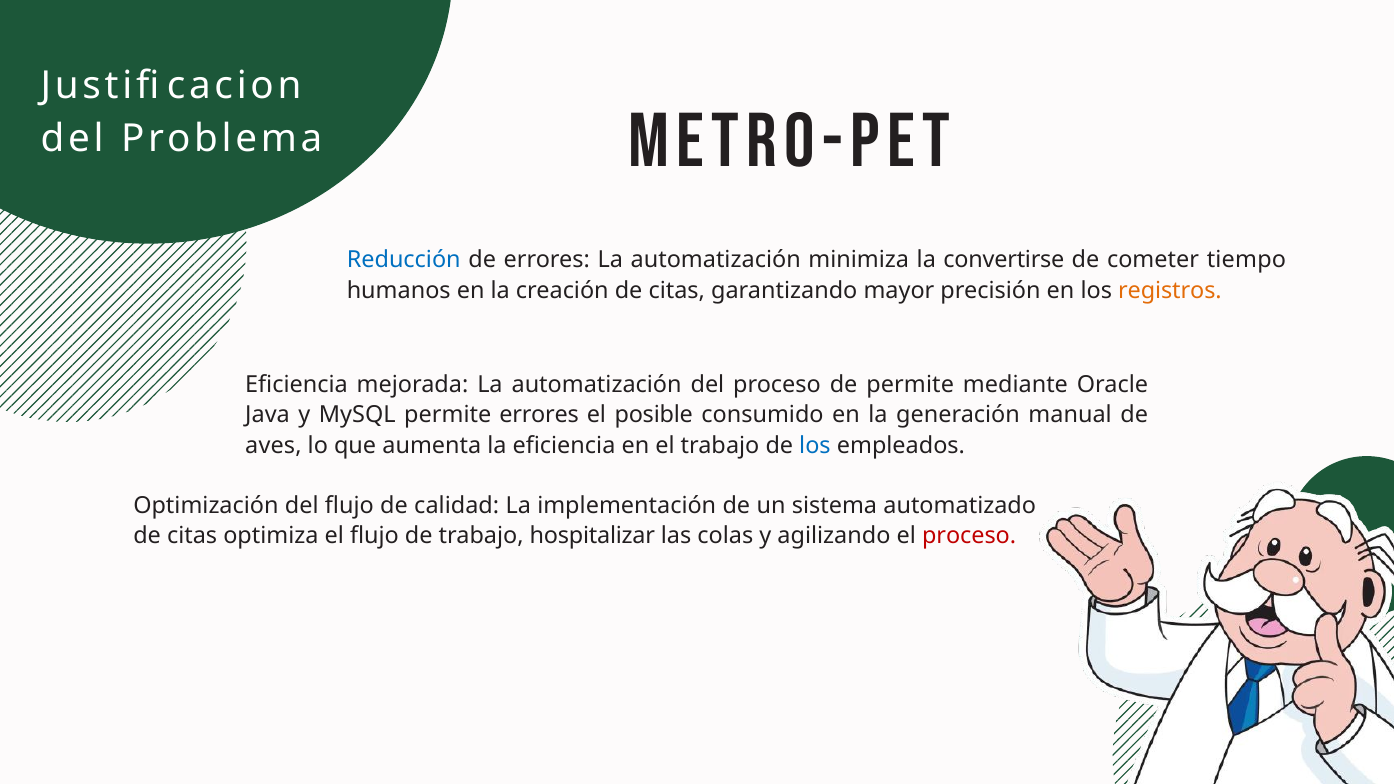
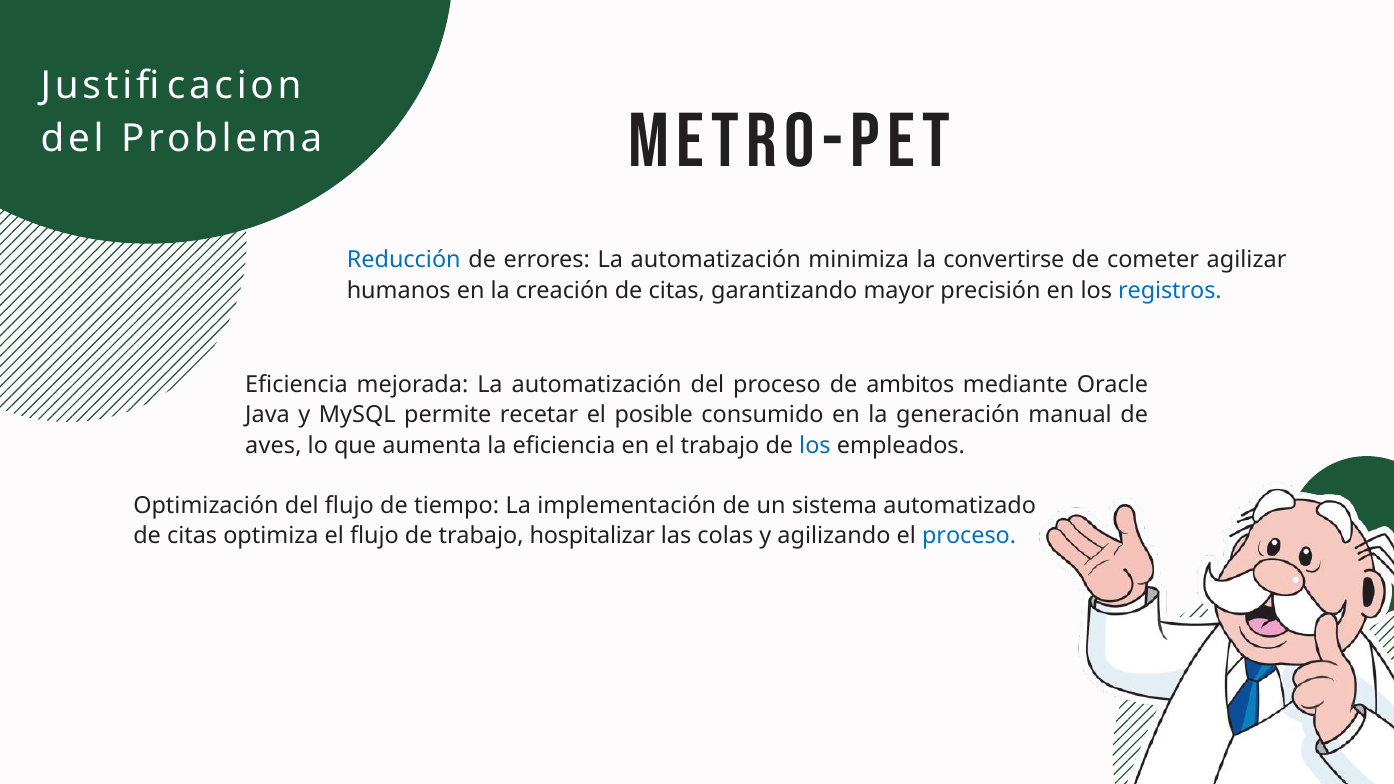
tiempo: tiempo -> agilizar
registros colour: orange -> blue
de permite: permite -> ambitos
permite errores: errores -> recetar
calidad: calidad -> tiempo
proceso at (969, 536) colour: red -> blue
